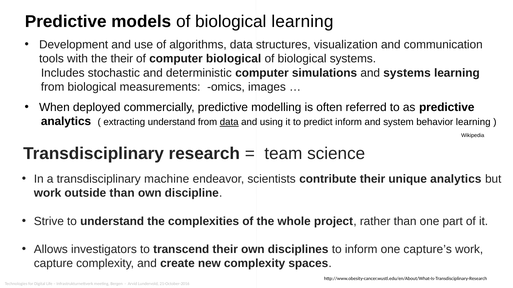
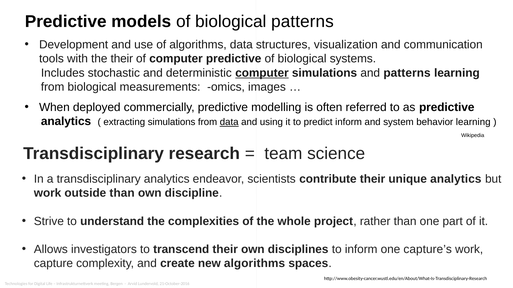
biological learning: learning -> patterns
computer biological: biological -> predictive
computer at (262, 73) underline: none -> present
and systems: systems -> patterns
extracting understand: understand -> simulations
transdisciplinary machine: machine -> analytics
new complexity: complexity -> algorithms
